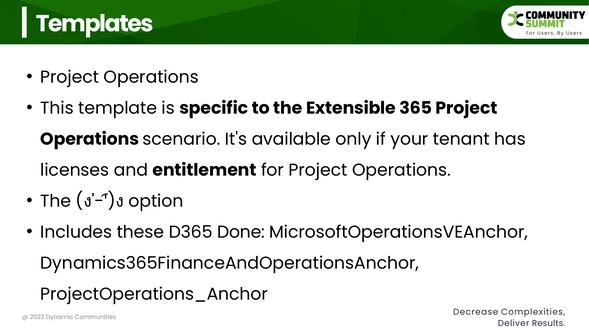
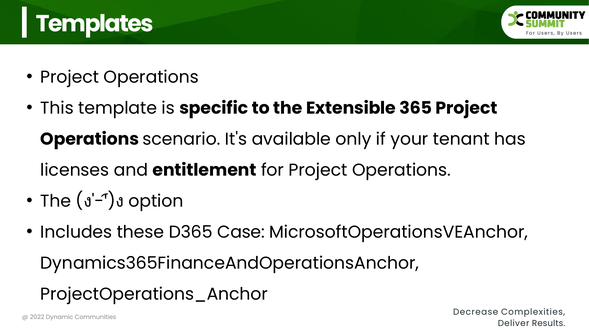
Done: Done -> Case
